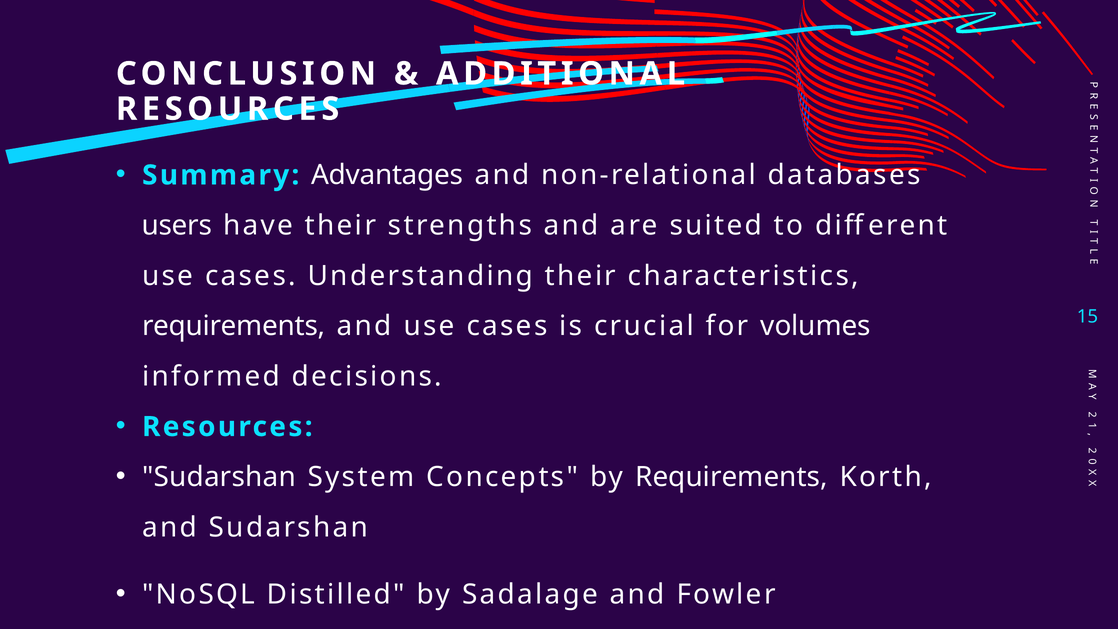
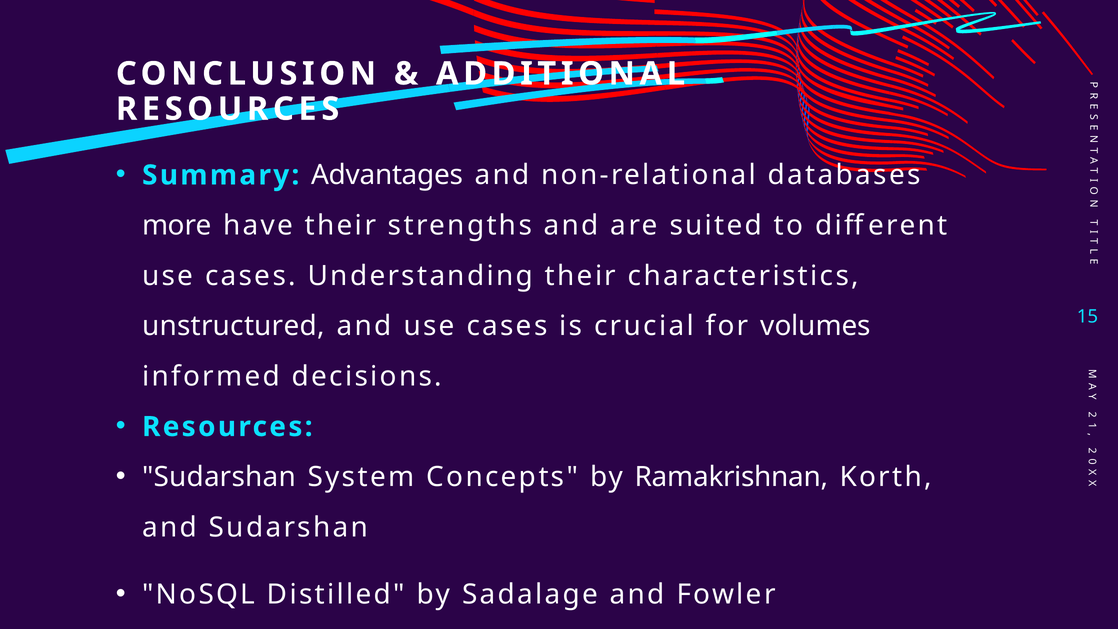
users: users -> more
requirements at (234, 326): requirements -> unstructured
by Requirements: Requirements -> Ramakrishnan
